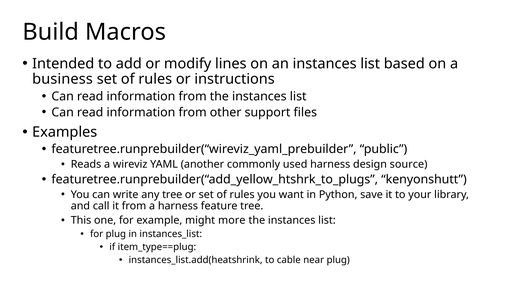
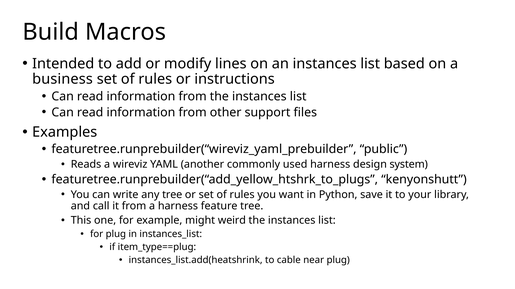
source: source -> system
more: more -> weird
